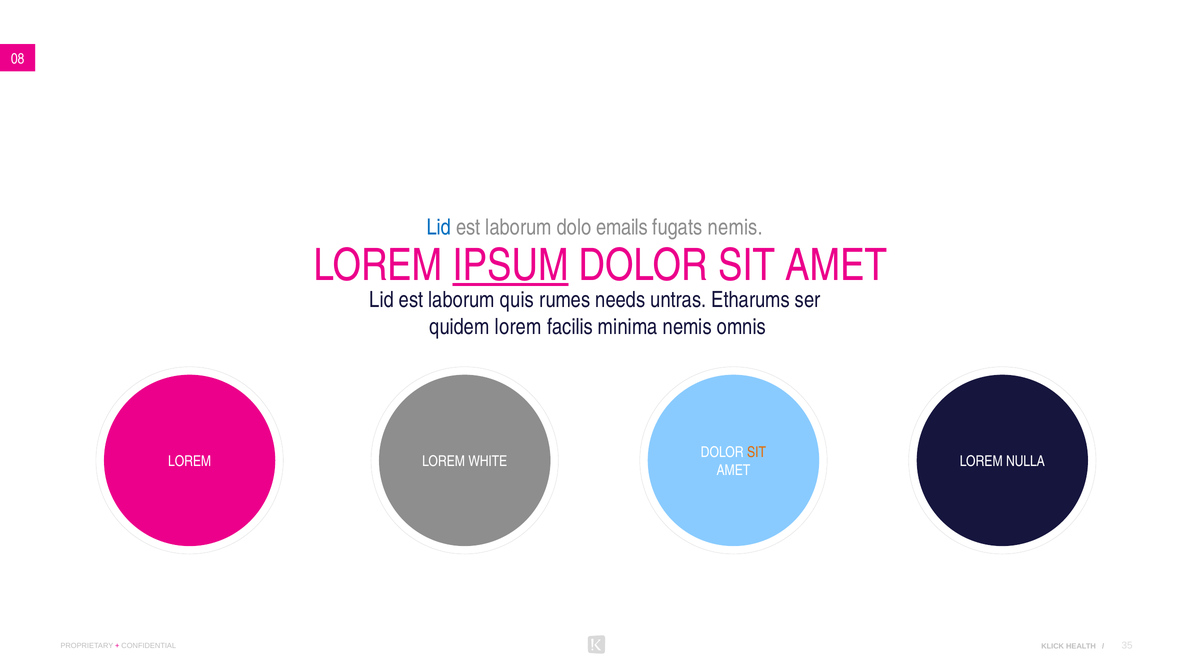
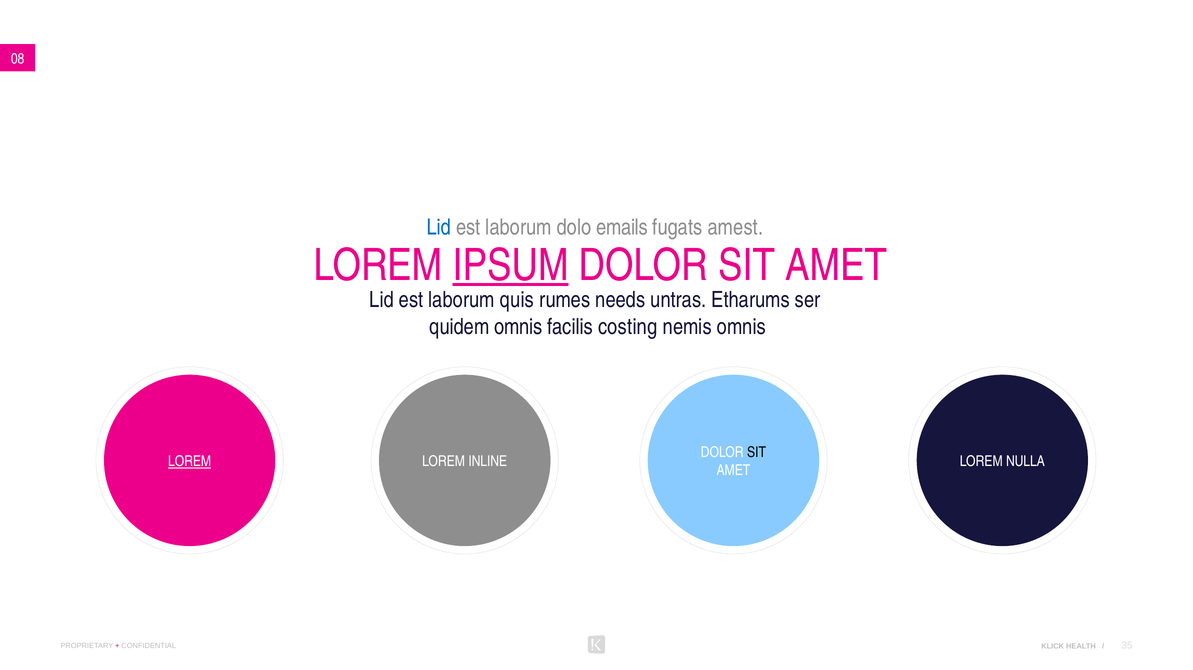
fugats nemis: nemis -> amest
quidem lorem: lorem -> omnis
minima: minima -> costing
SIT at (756, 453) colour: orange -> black
LOREM at (190, 462) underline: none -> present
WHITE: WHITE -> INLINE
